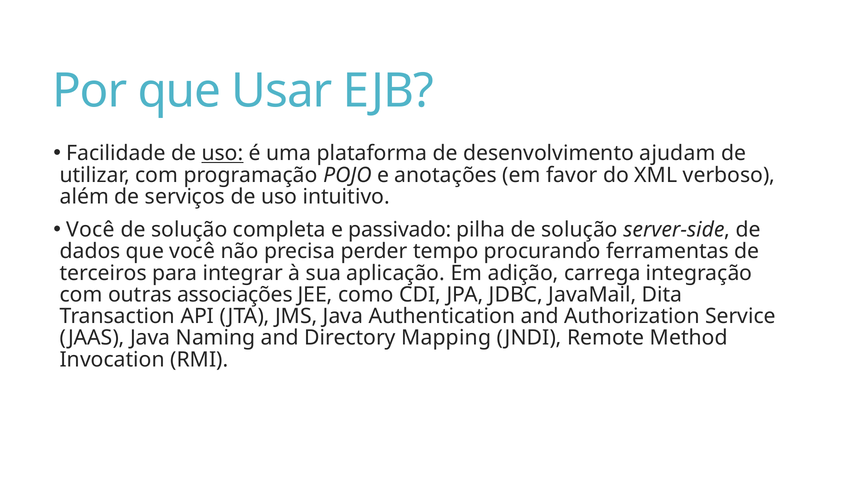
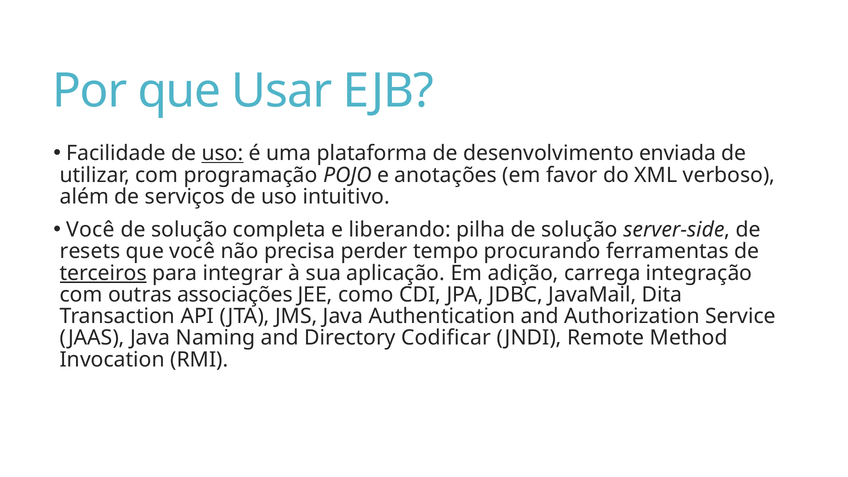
ajudam: ajudam -> enviada
passivado: passivado -> liberando
dados: dados -> resets
terceiros underline: none -> present
Mapping: Mapping -> Codificar
